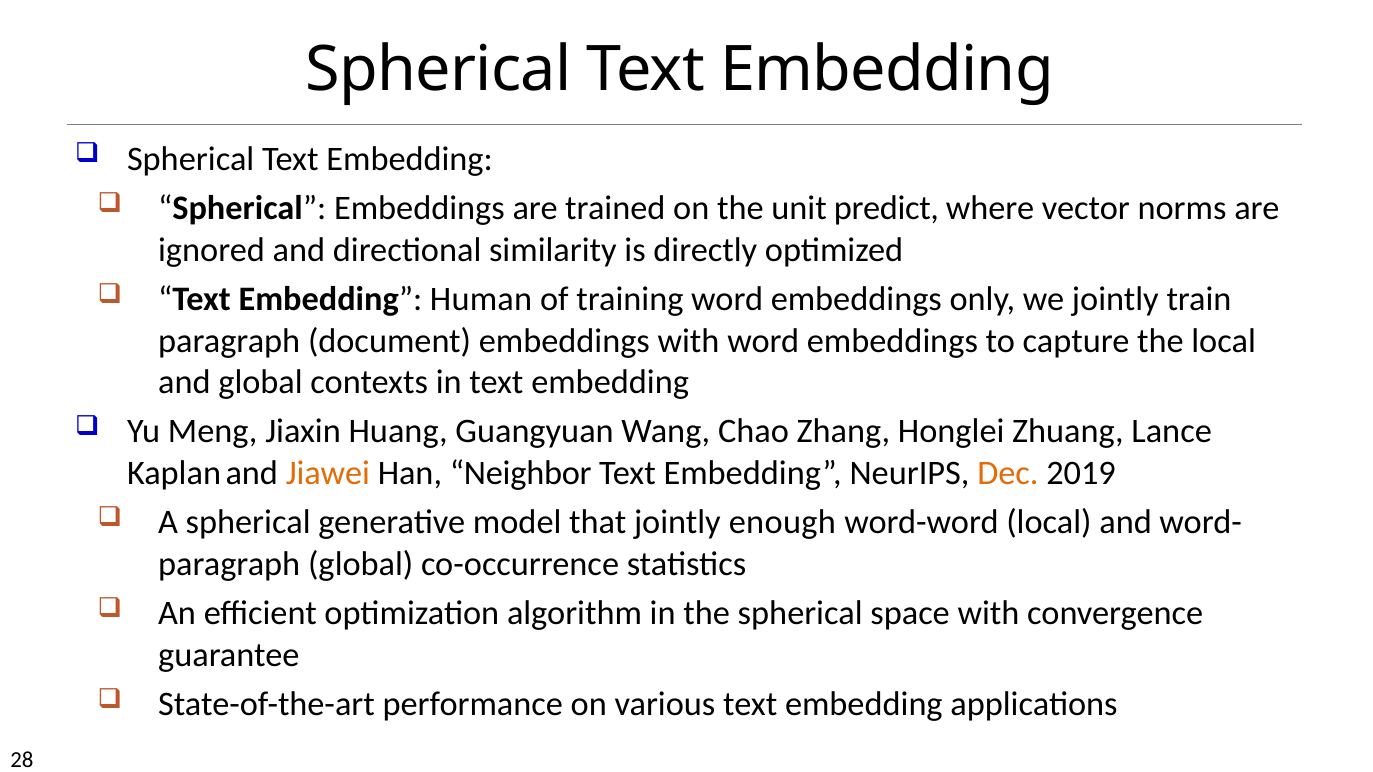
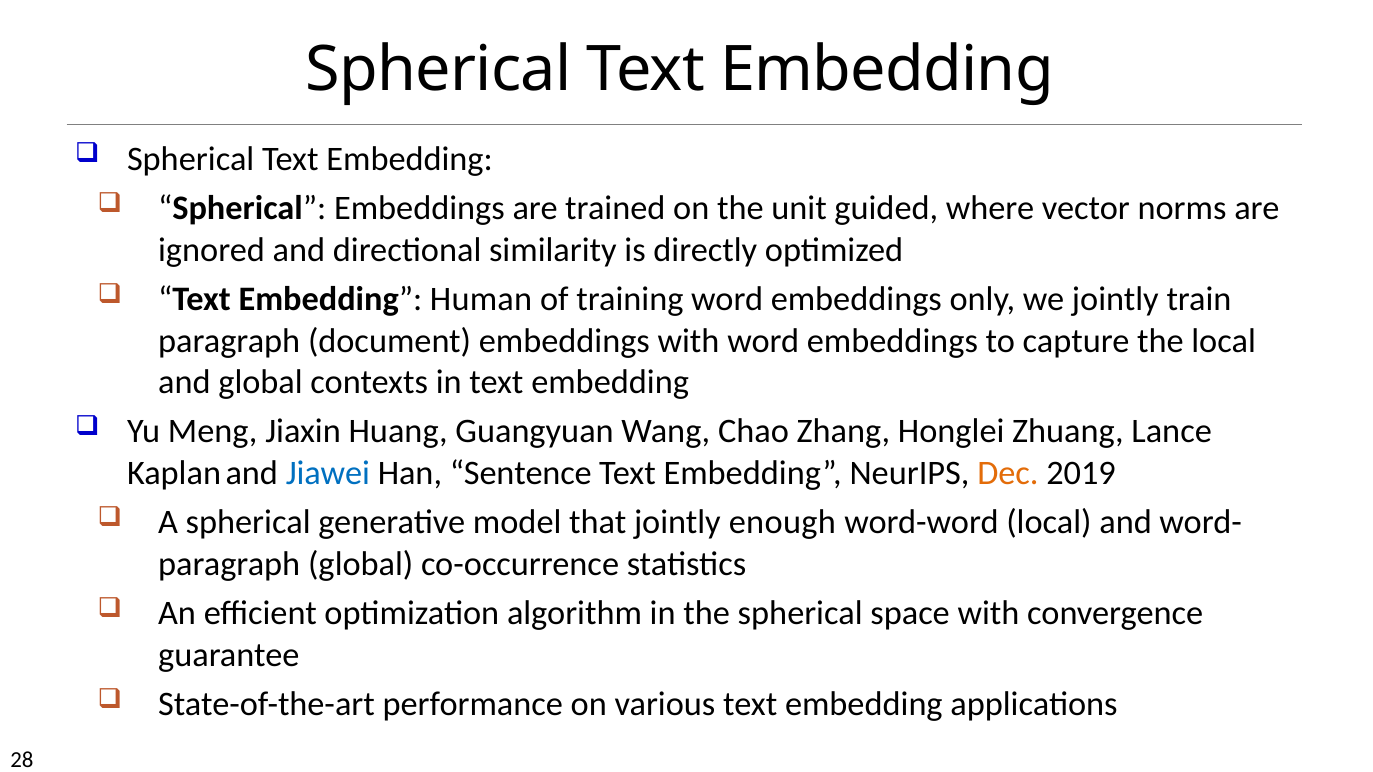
predict: predict -> guided
Jiawei colour: orange -> blue
Neighbor: Neighbor -> Sentence
